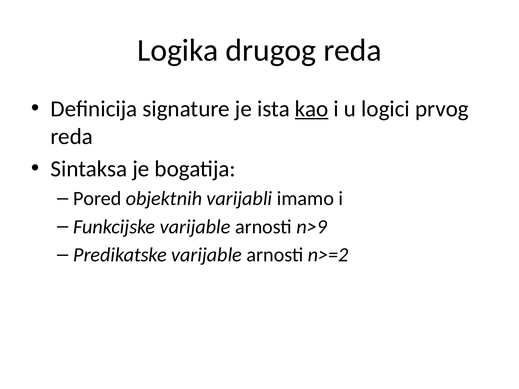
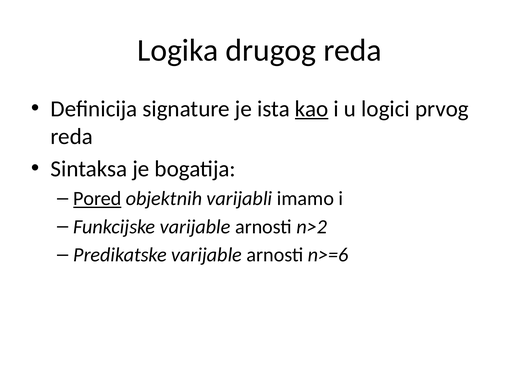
Pored underline: none -> present
n>9: n>9 -> n>2
n>=2: n>=2 -> n>=6
